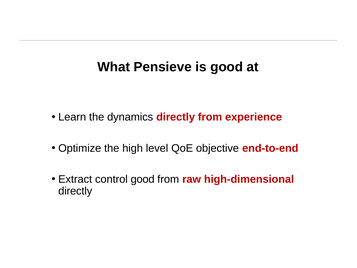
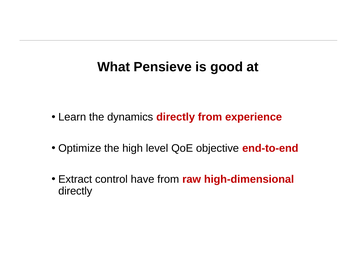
control good: good -> have
